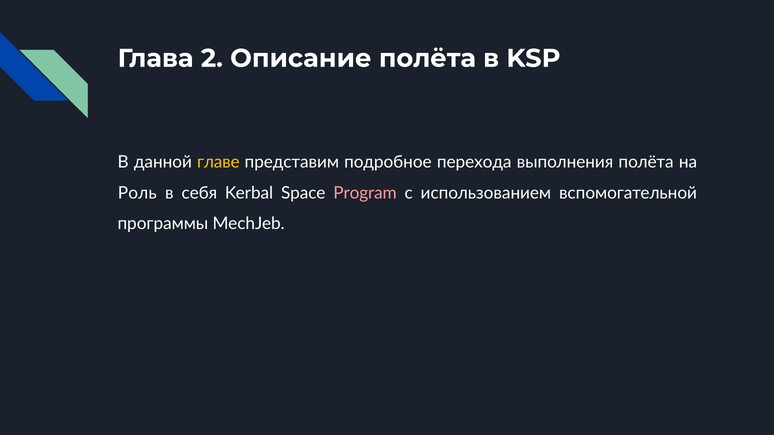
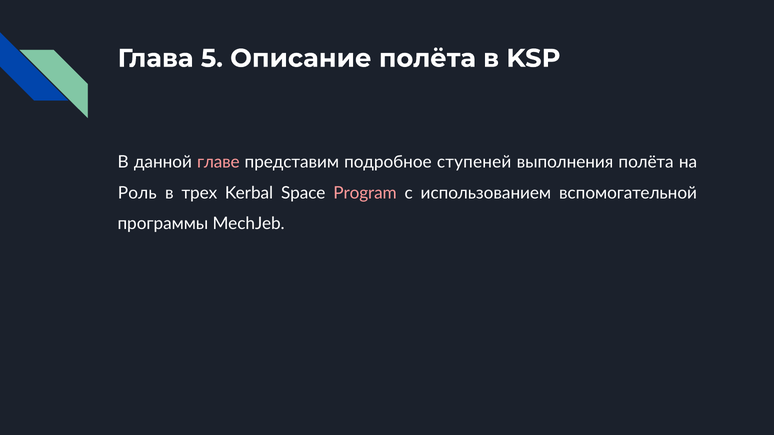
2: 2 -> 5
главе colour: yellow -> pink
перехода: перехода -> ступеней
себя: себя -> трех
